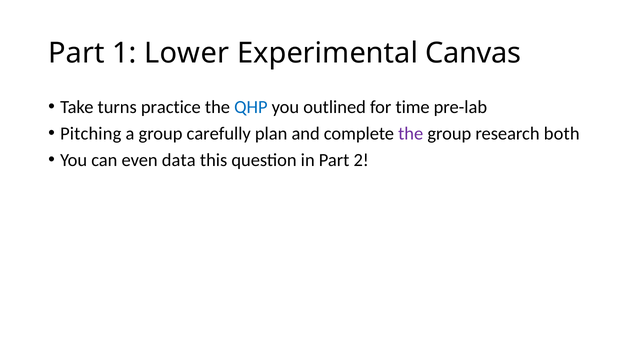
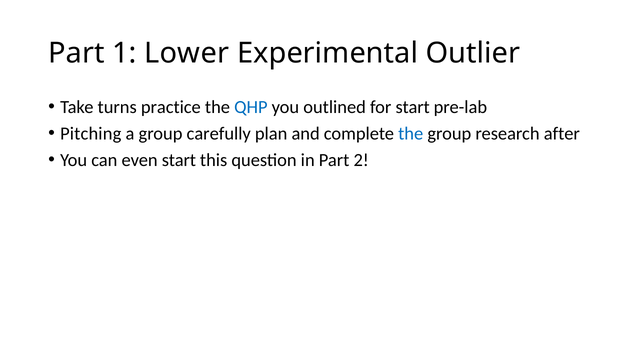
Canvas: Canvas -> Outlier
for time: time -> start
the at (411, 134) colour: purple -> blue
both: both -> after
even data: data -> start
